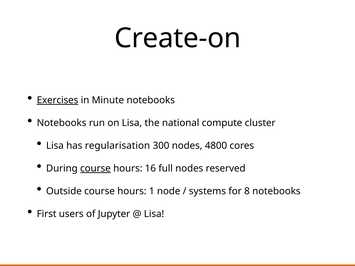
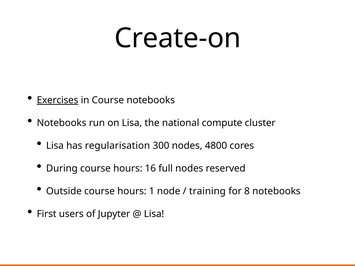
in Minute: Minute -> Course
course at (95, 169) underline: present -> none
systems: systems -> training
